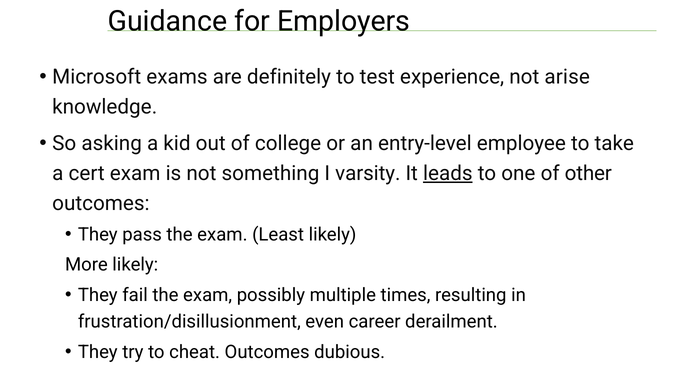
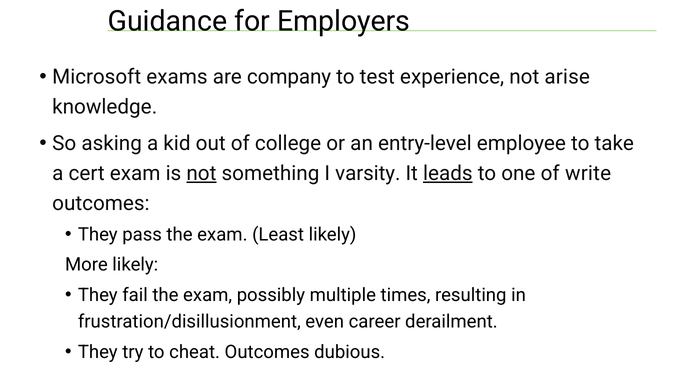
definitely: definitely -> company
not at (201, 174) underline: none -> present
other: other -> write
